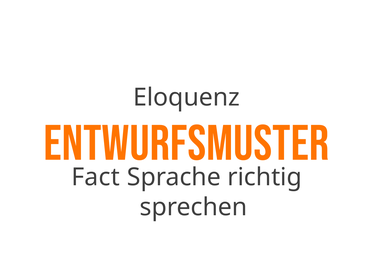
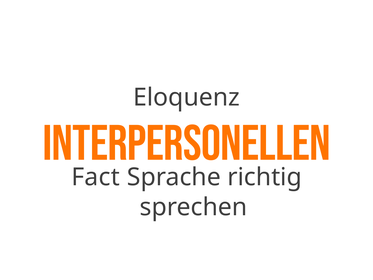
Entwurfsmuster: Entwurfsmuster -> Interpersonellen
